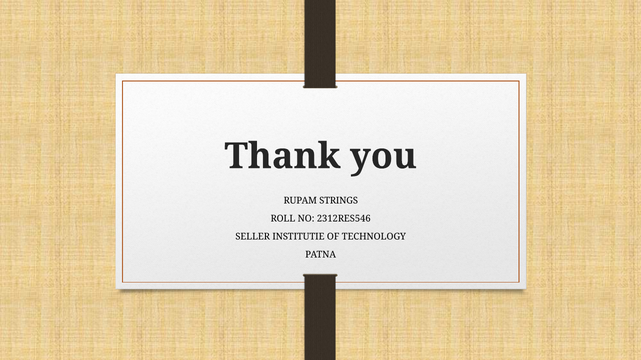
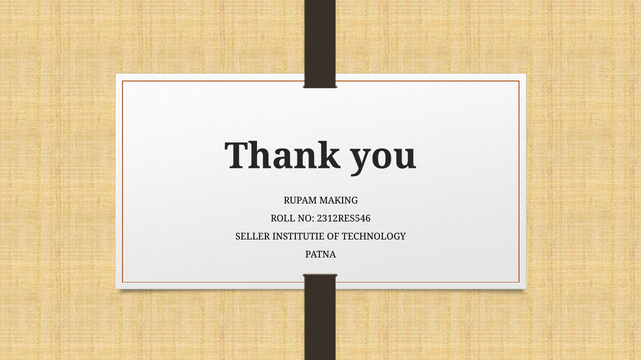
STRINGS: STRINGS -> MAKING
